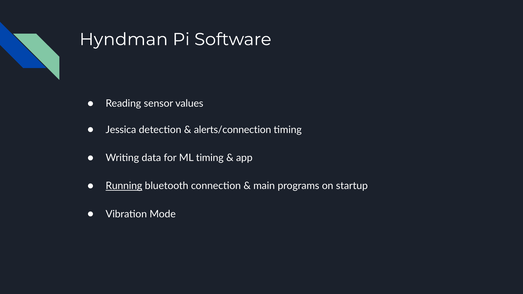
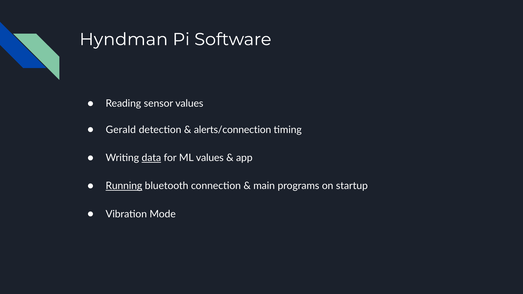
Jessica: Jessica -> Gerald
data underline: none -> present
ML timing: timing -> values
